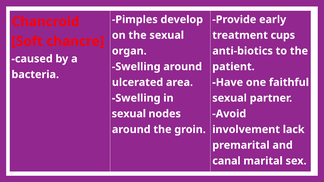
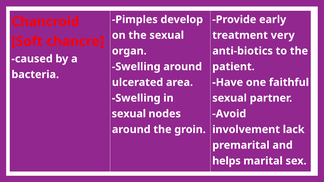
cups: cups -> very
canal: canal -> helps
